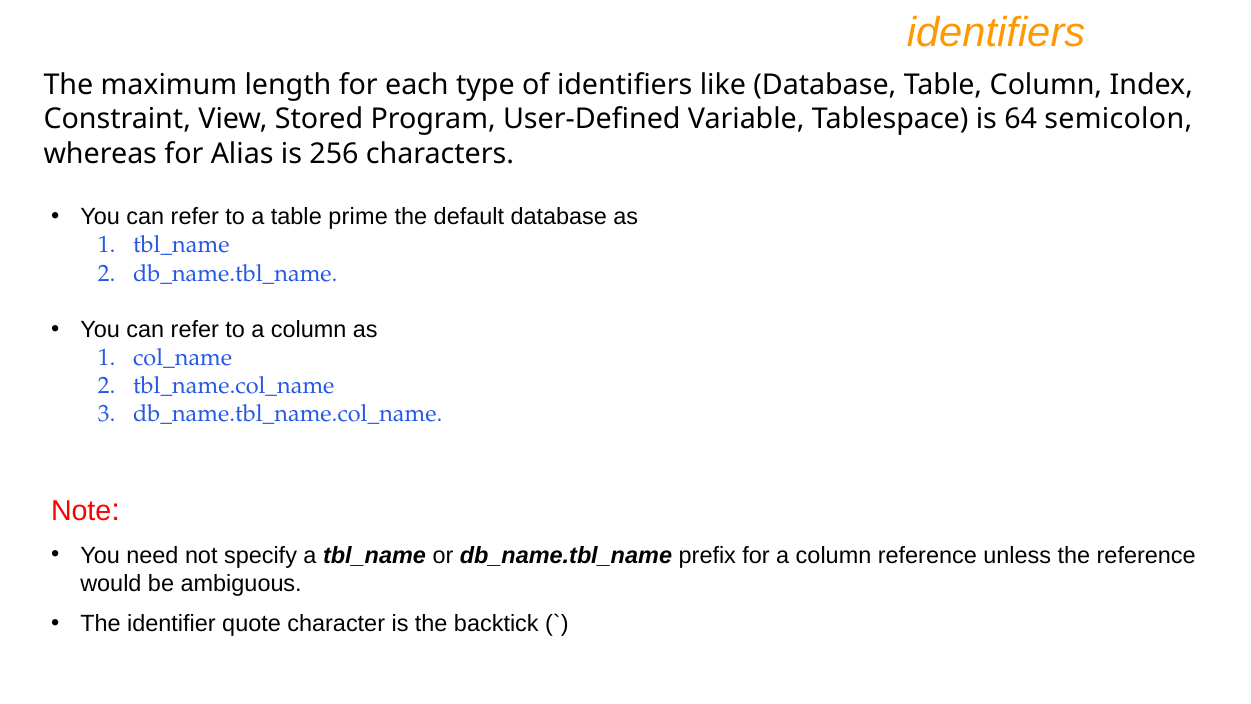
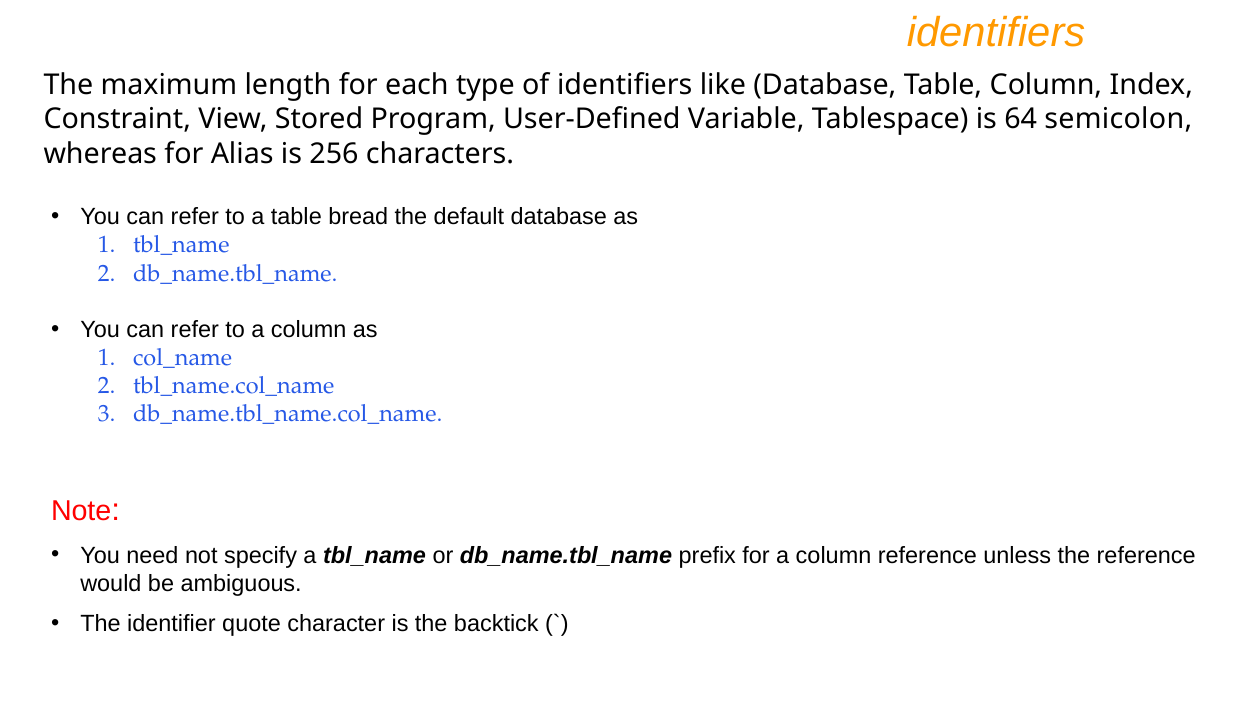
prime: prime -> bread
